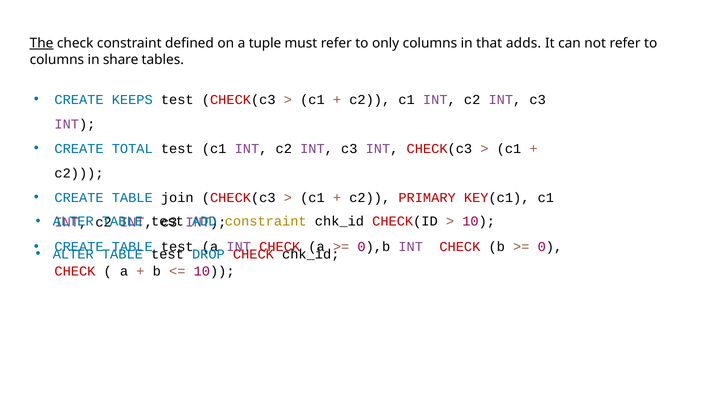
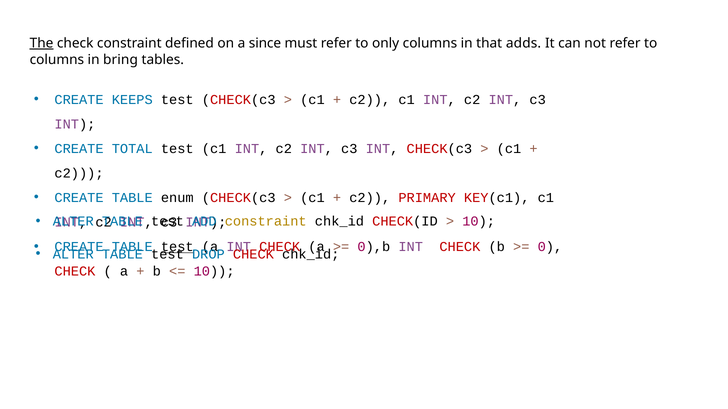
tuple: tuple -> since
share: share -> bring
join: join -> enum
test at (177, 247) underline: none -> present
